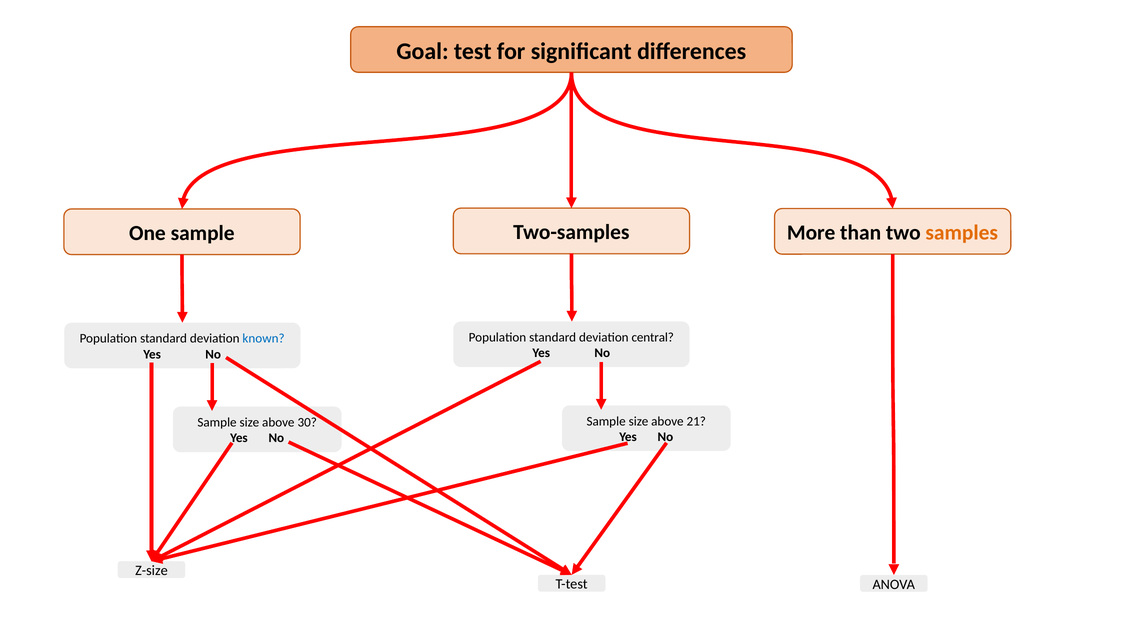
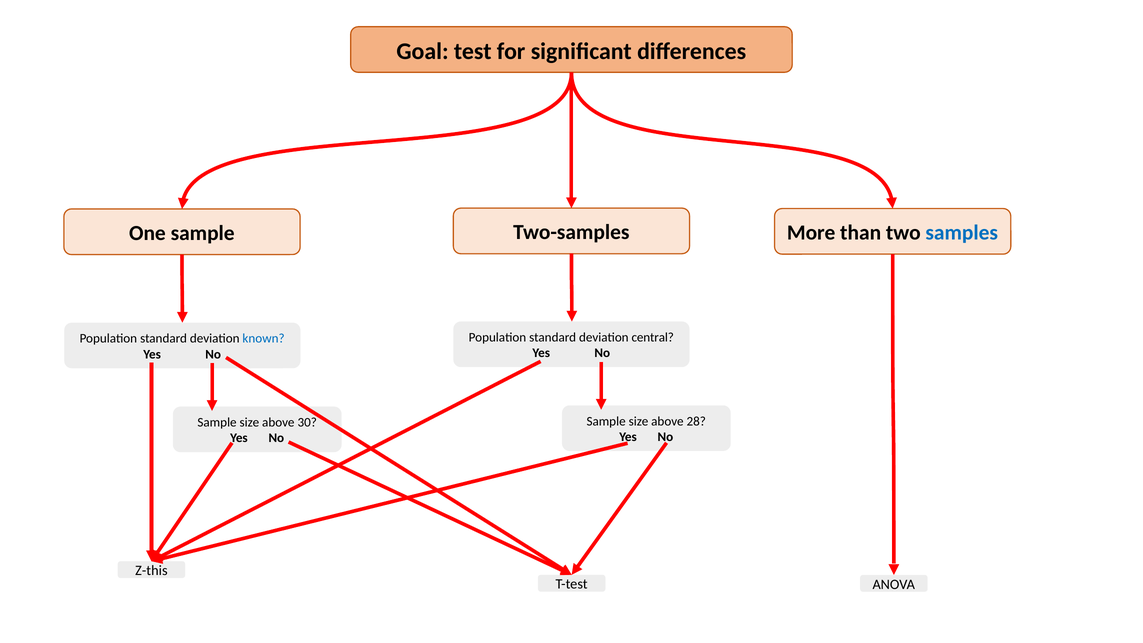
samples colour: orange -> blue
21: 21 -> 28
Z-size: Z-size -> Z-this
